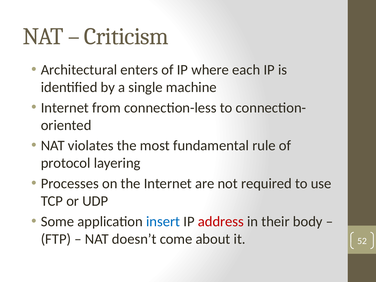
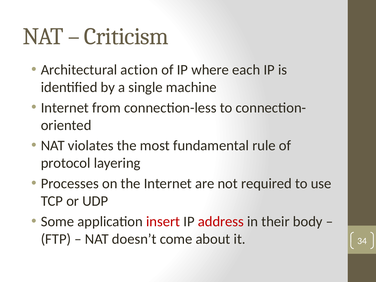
enters: enters -> action
insert colour: blue -> red
52: 52 -> 34
